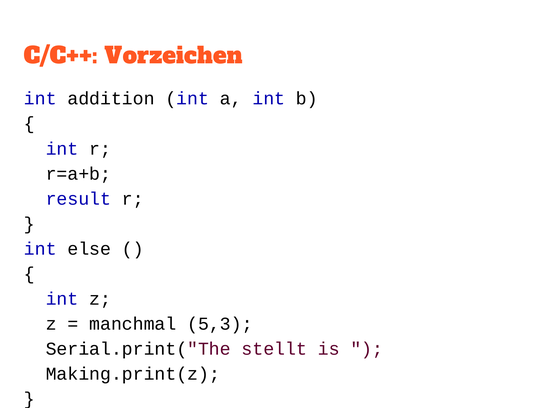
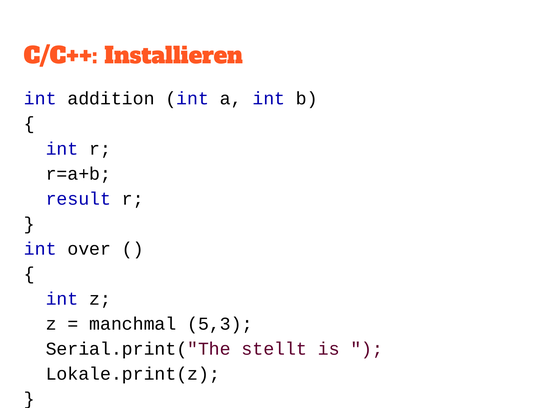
Vorzeichen: Vorzeichen -> Installieren
else: else -> over
Making.print(z: Making.print(z -> Lokale.print(z
